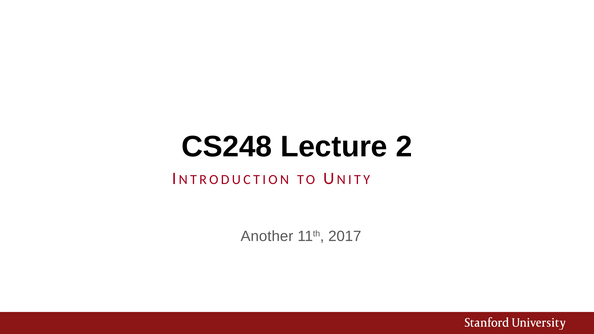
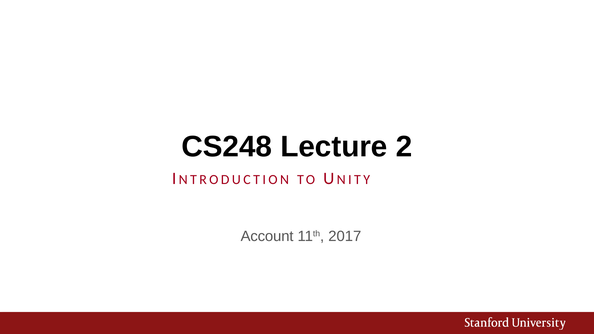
Another: Another -> Account
